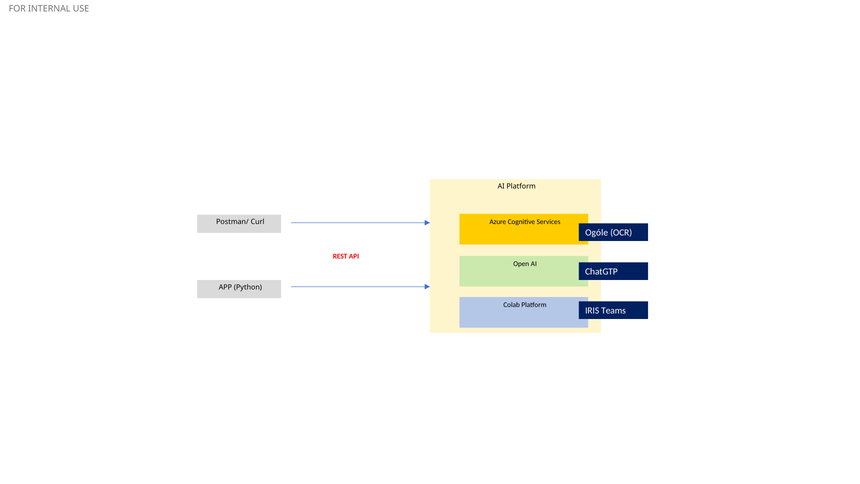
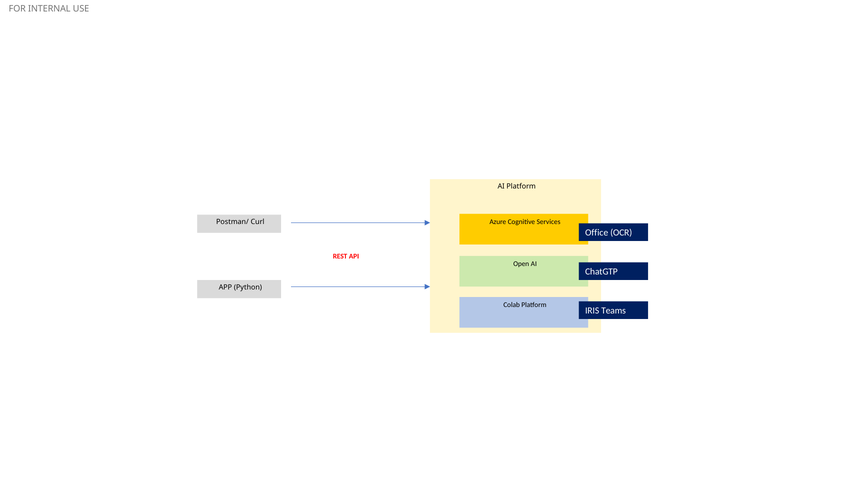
Ogóle: Ogóle -> Office
